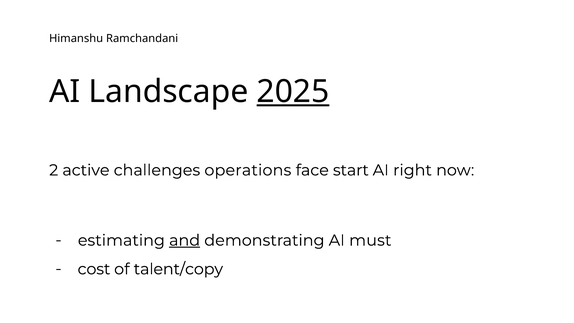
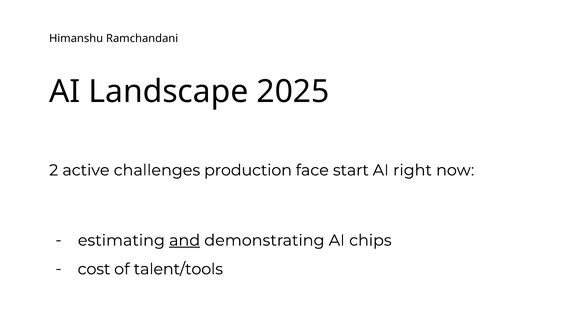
2025 underline: present -> none
operations: operations -> production
must: must -> chips
talent/copy: talent/copy -> talent/tools
